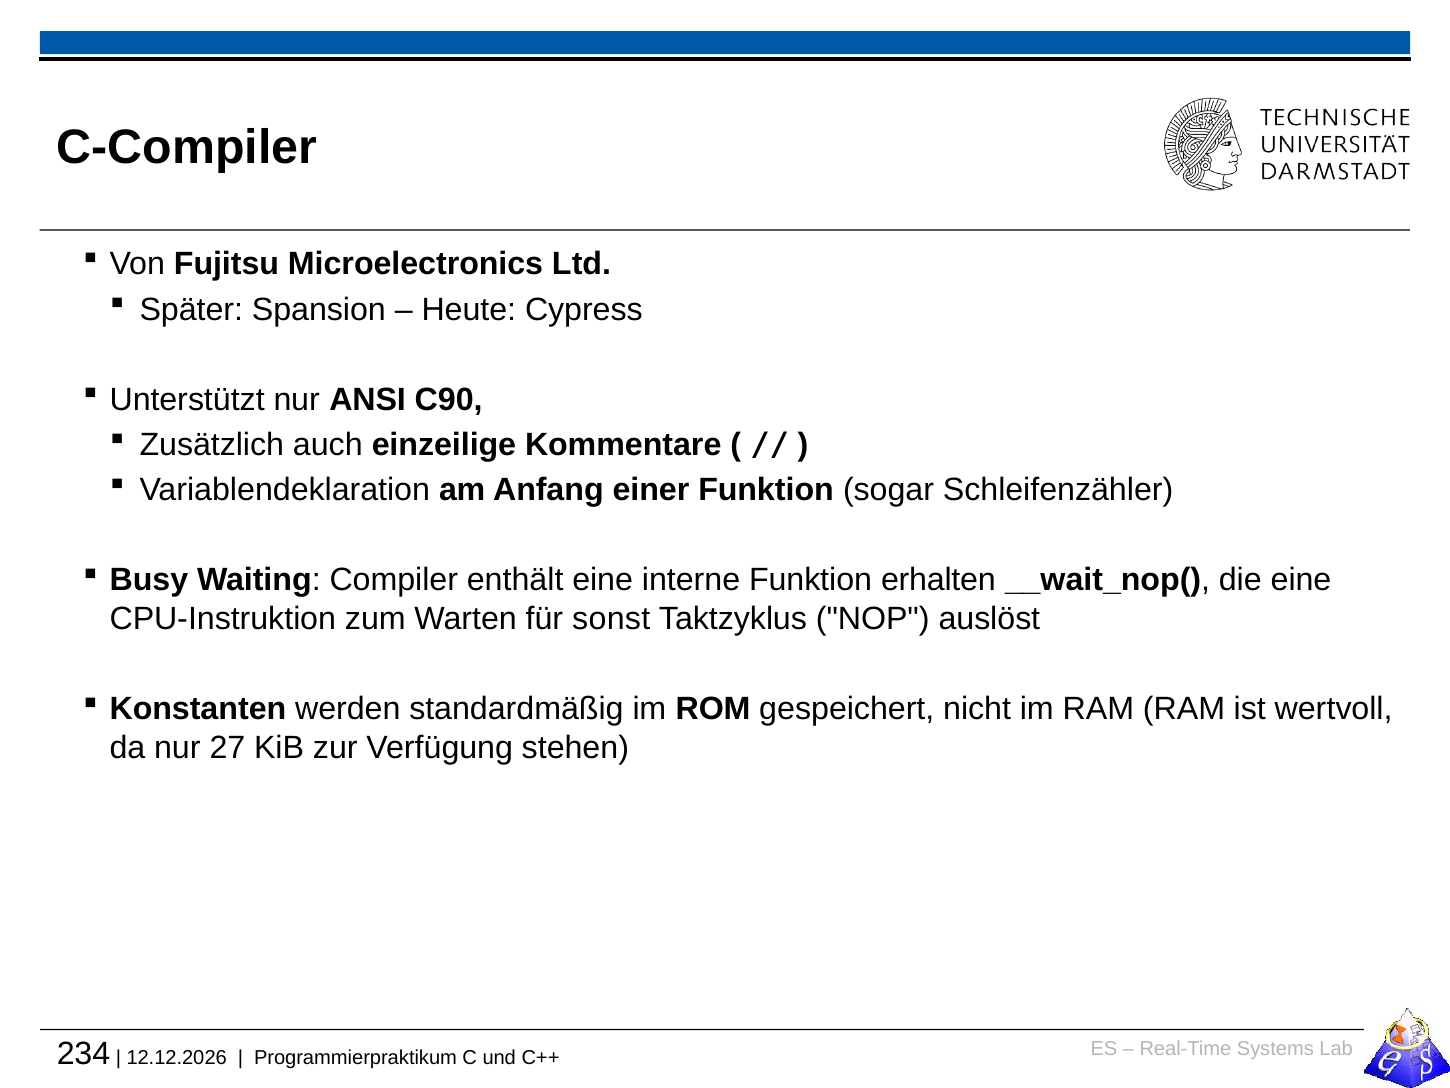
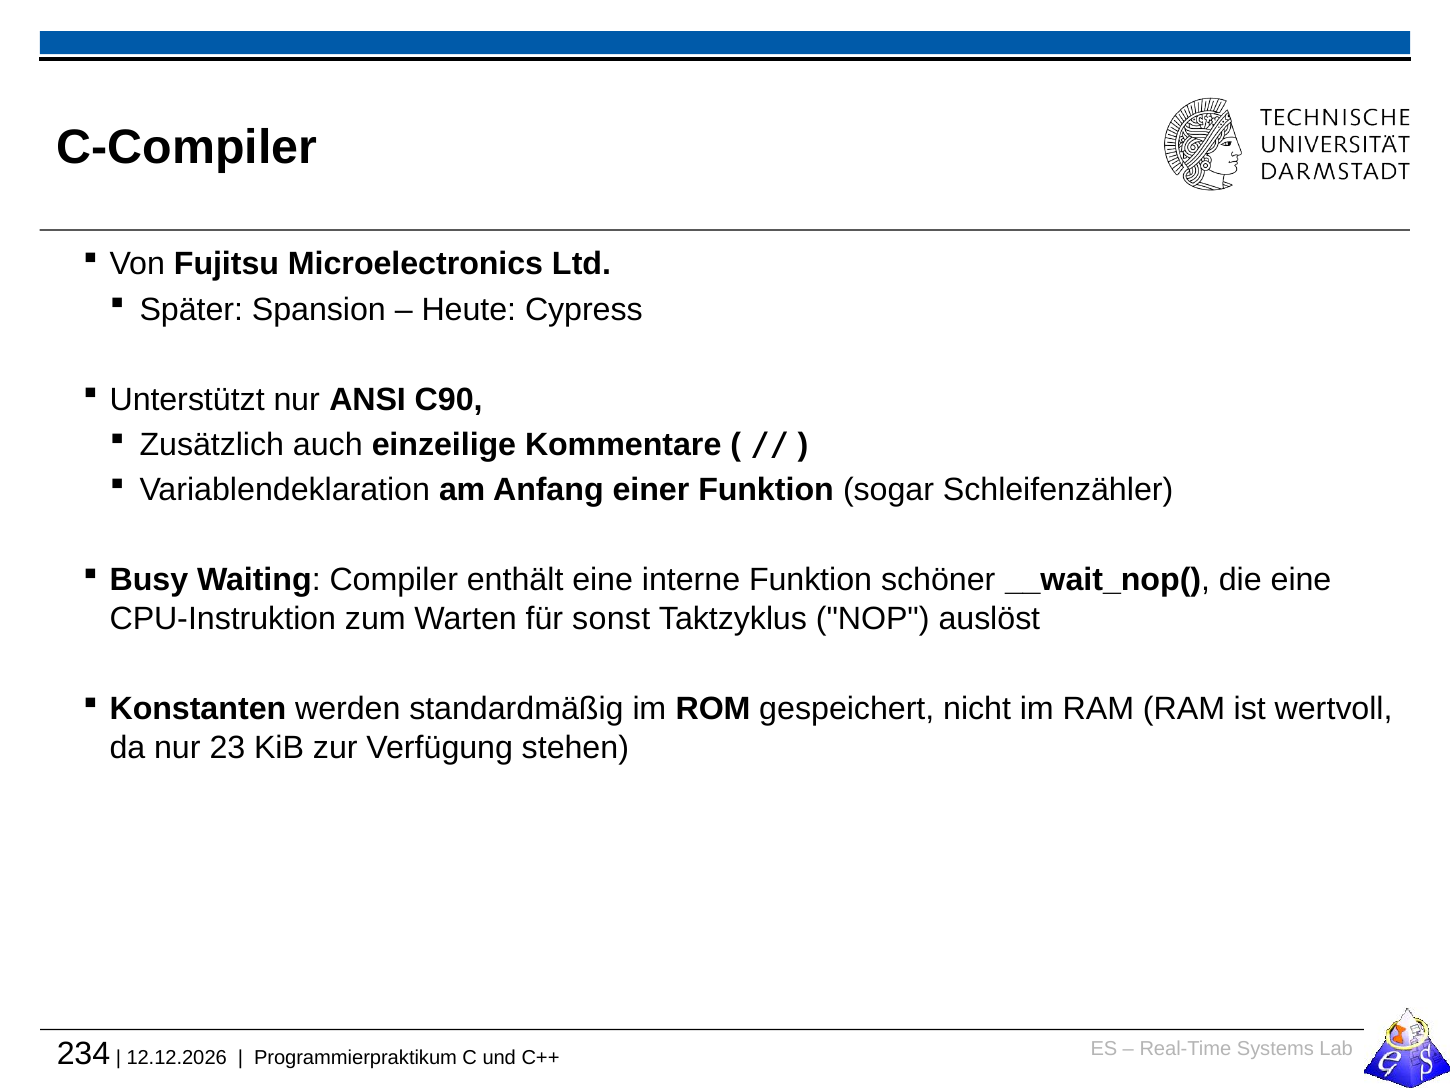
erhalten: erhalten -> schöner
27: 27 -> 23
